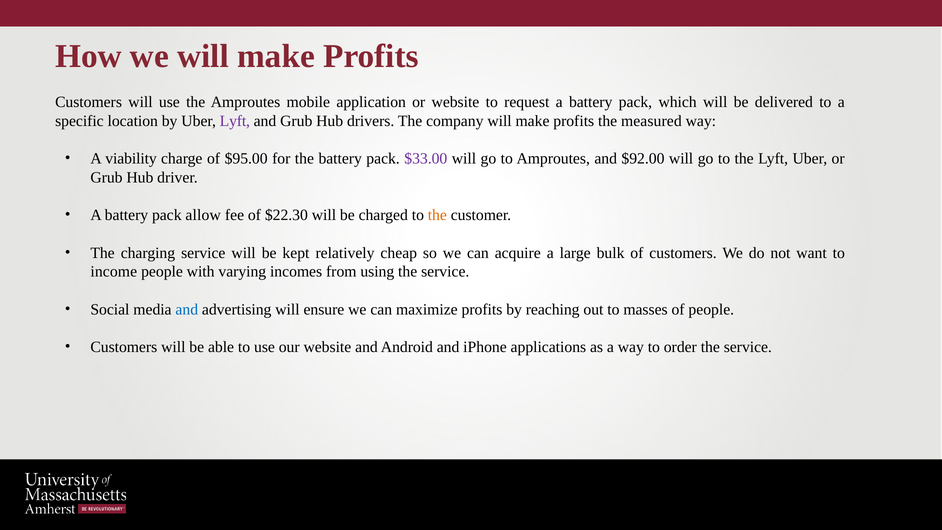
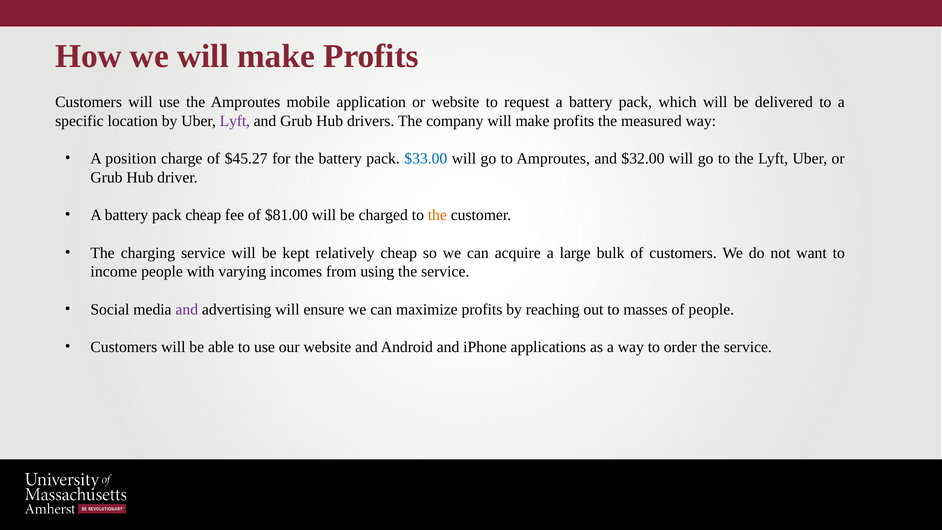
viability: viability -> position
$95.00: $95.00 -> $45.27
$33.00 colour: purple -> blue
$92.00: $92.00 -> $32.00
pack allow: allow -> cheap
$22.30: $22.30 -> $81.00
and at (187, 309) colour: blue -> purple
